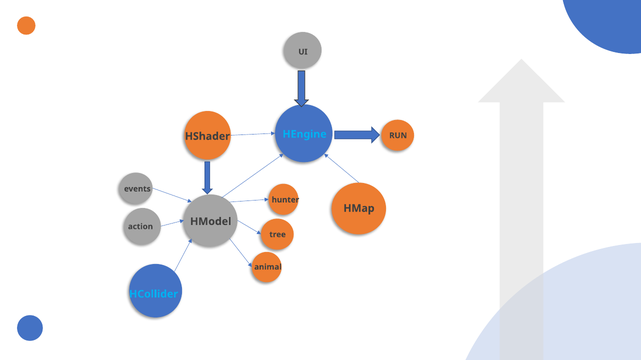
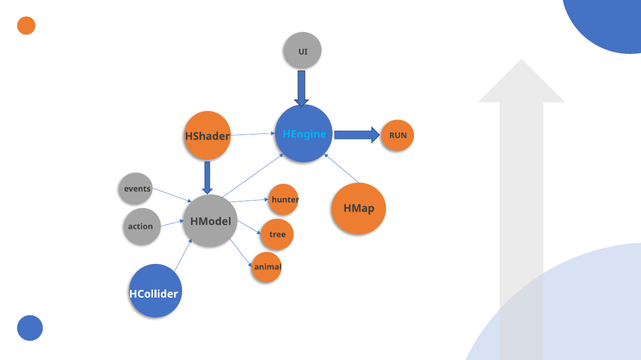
HCollider colour: light blue -> white
